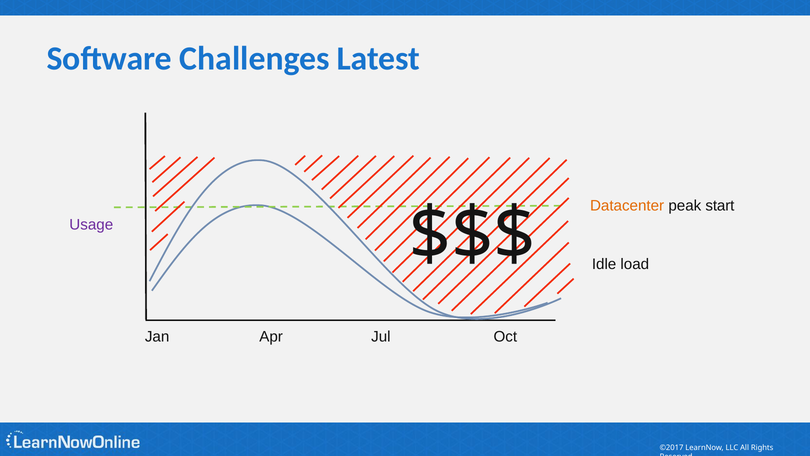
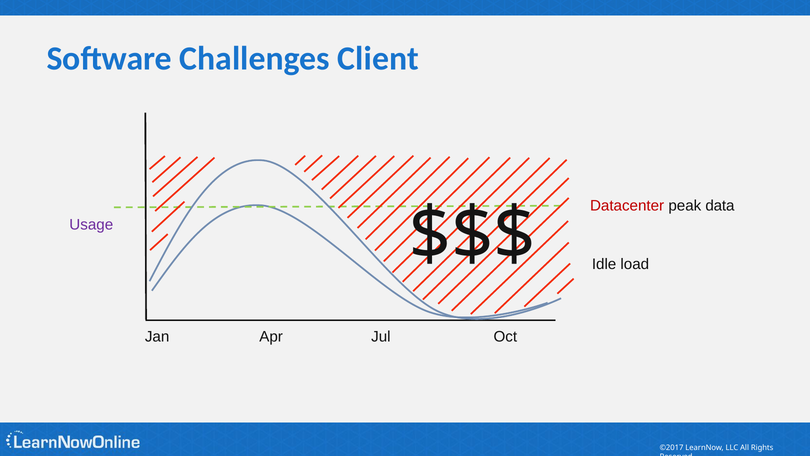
Latest: Latest -> Client
Datacenter colour: orange -> red
start: start -> data
